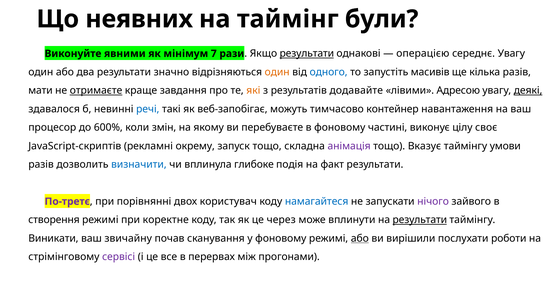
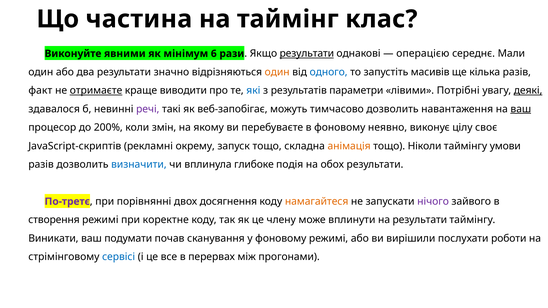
неявних: неявних -> частина
були: були -> клас
7: 7 -> 6
середнє Увагу: Увагу -> Мали
мати: мати -> факт
завдання: завдання -> виводити
які colour: orange -> blue
додавайте: додавайте -> параметри
Адресою: Адресою -> Потрібні
речі colour: blue -> purple
тимчасово контейнер: контейнер -> дозволить
ваш at (521, 109) underline: none -> present
600%: 600% -> 200%
частині: частині -> неявно
анімація colour: purple -> orange
Вказує: Вказує -> Ніколи
факт: факт -> обох
користувач: користувач -> досягнення
намагайтеся colour: blue -> orange
через: через -> члену
результати at (420, 220) underline: present -> none
звичайну: звичайну -> подумати
або at (360, 239) underline: present -> none
сервісі colour: purple -> blue
